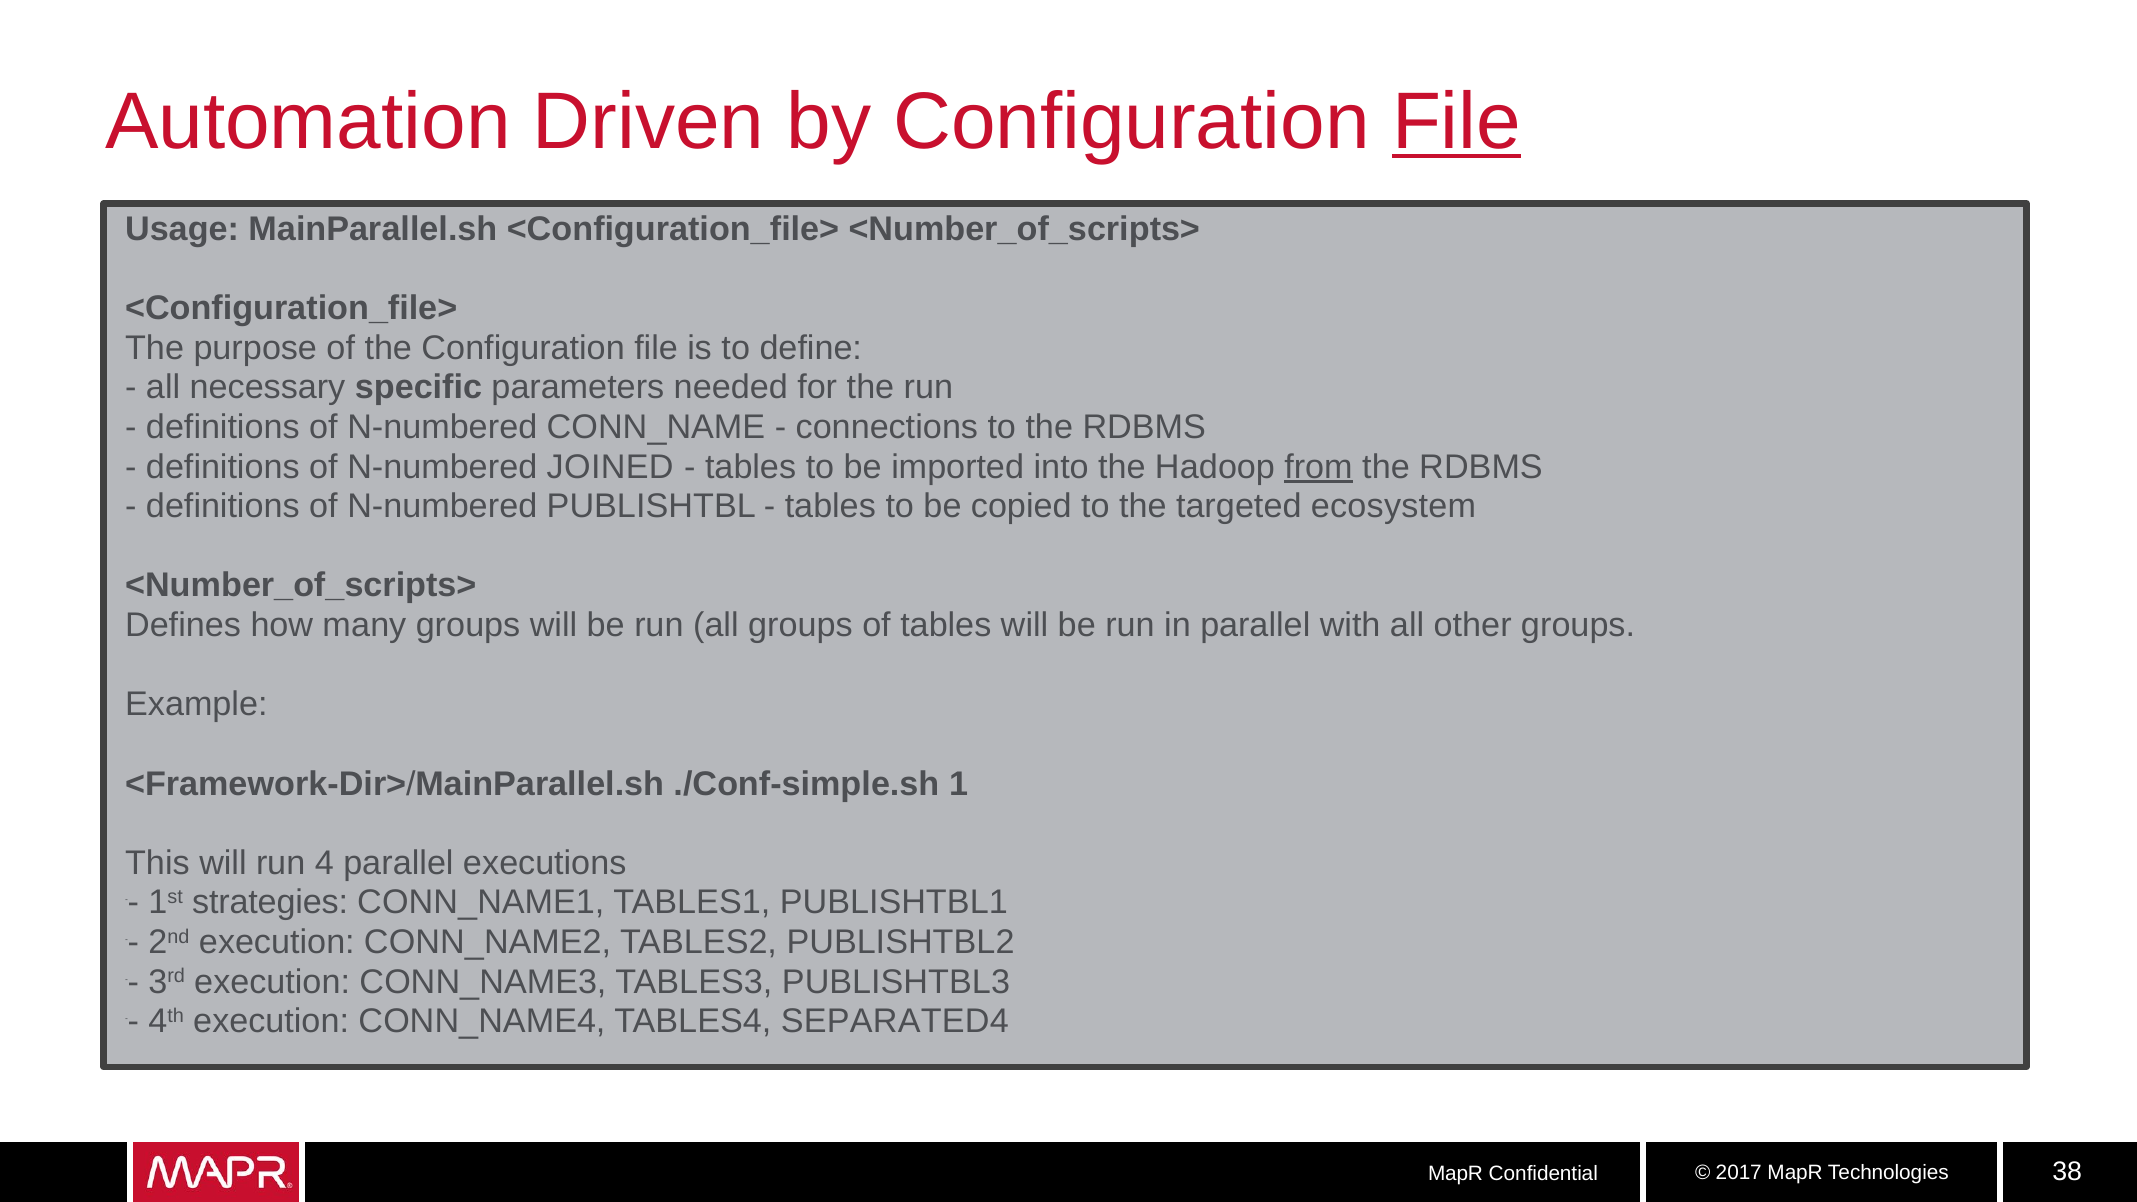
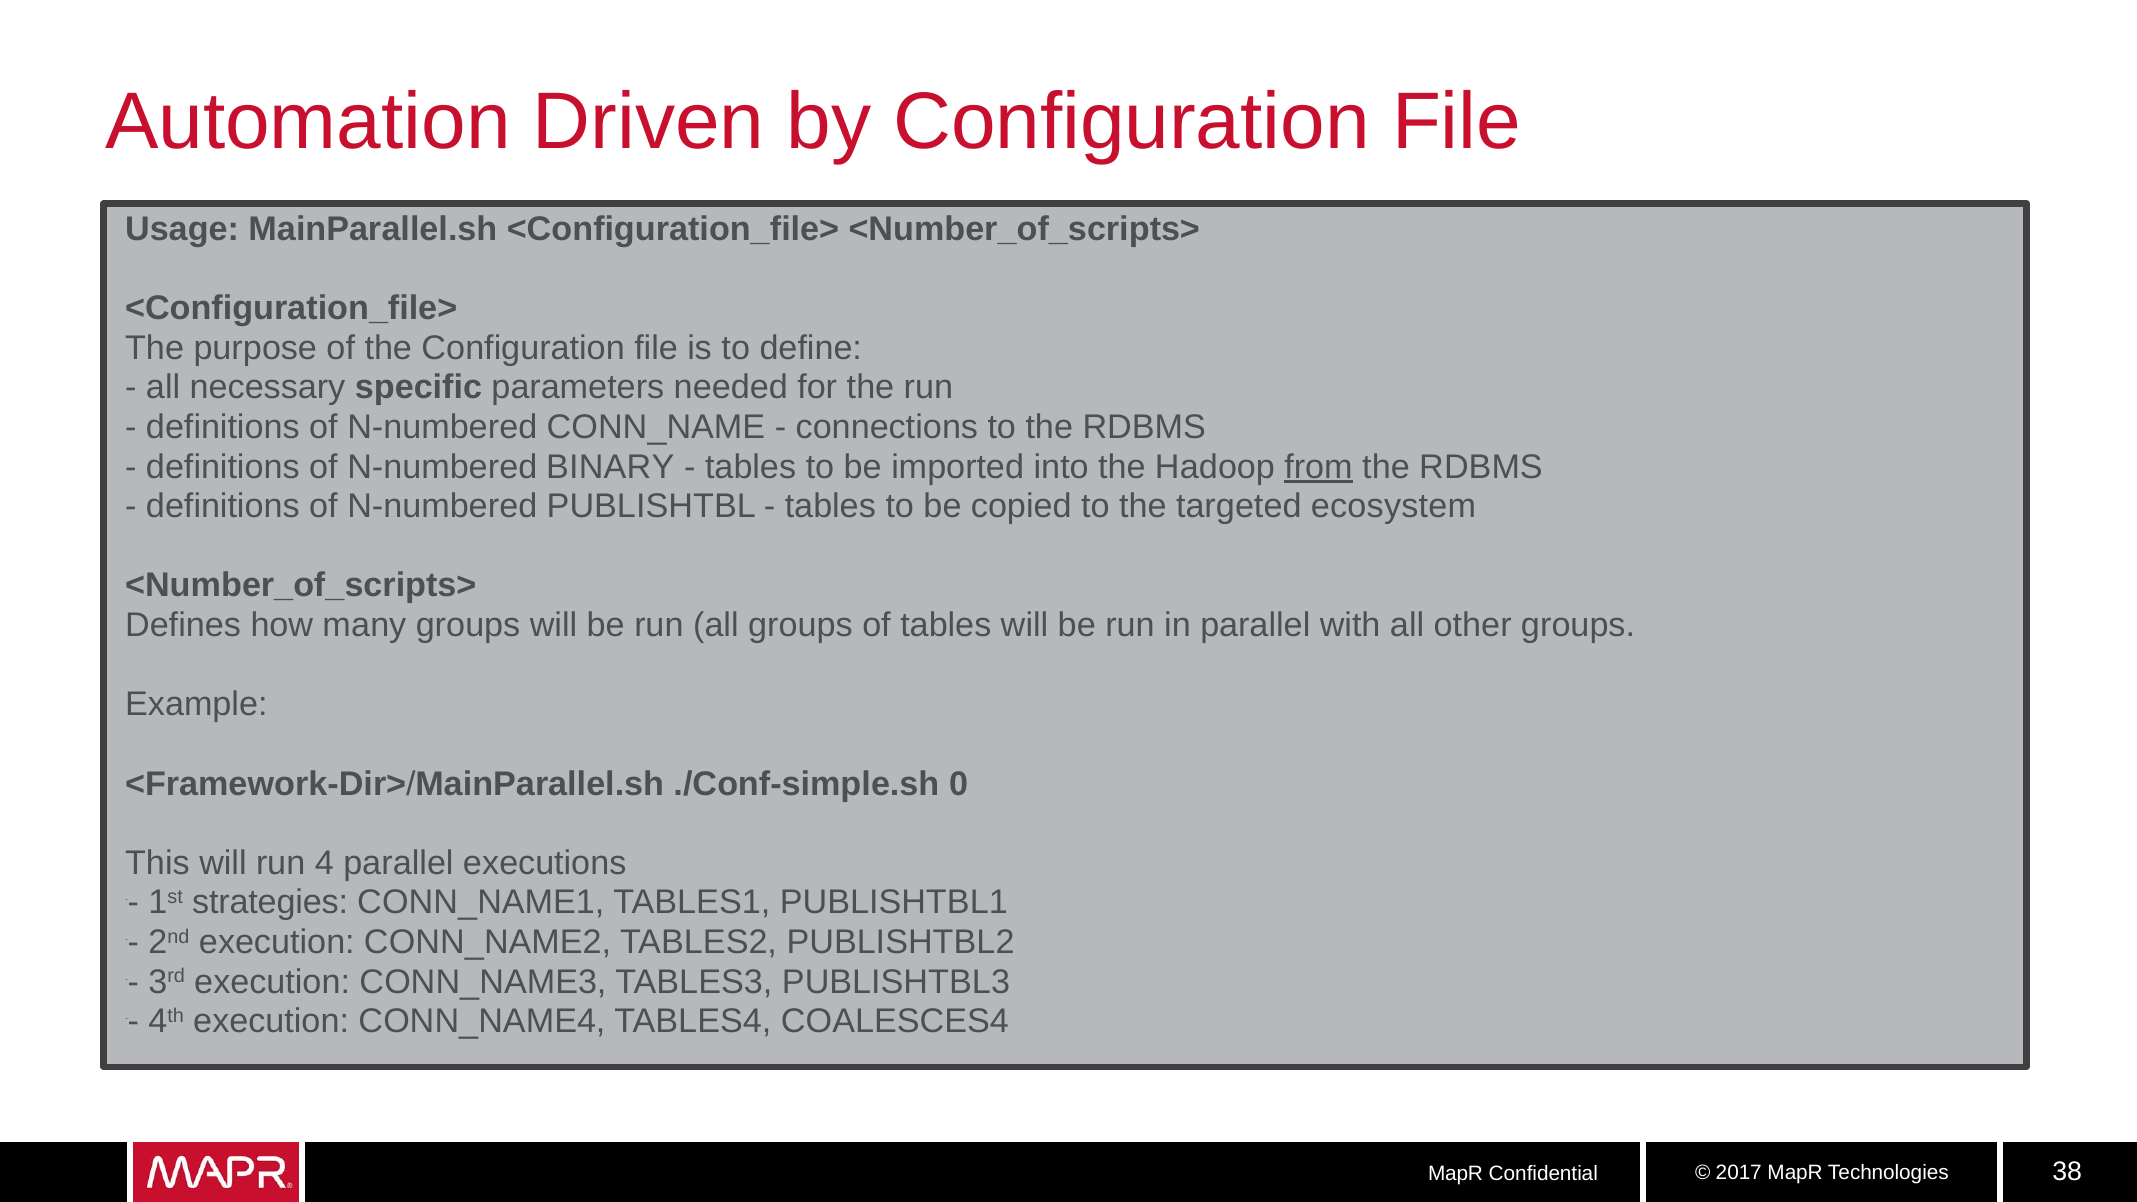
File at (1457, 122) underline: present -> none
JOINED: JOINED -> BINARY
1: 1 -> 0
SEPARATED4: SEPARATED4 -> COALESCES4
